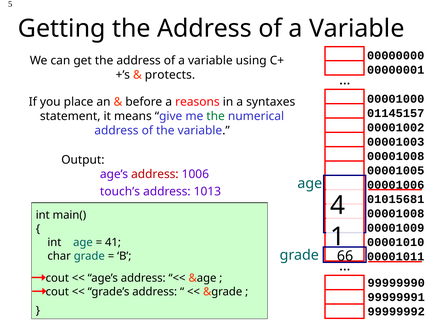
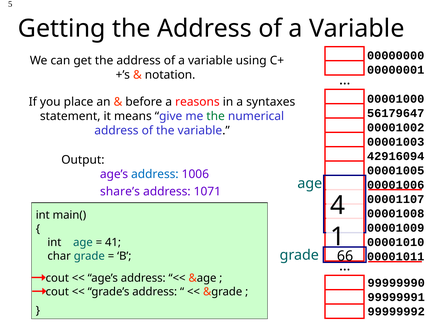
protects: protects -> notation
01145157: 01145157 -> 56179647
00001008 at (396, 156): 00001008 -> 42916094
address at (155, 174) colour: red -> blue
touch’s: touch’s -> share’s
1013: 1013 -> 1071
01015681: 01015681 -> 00001107
